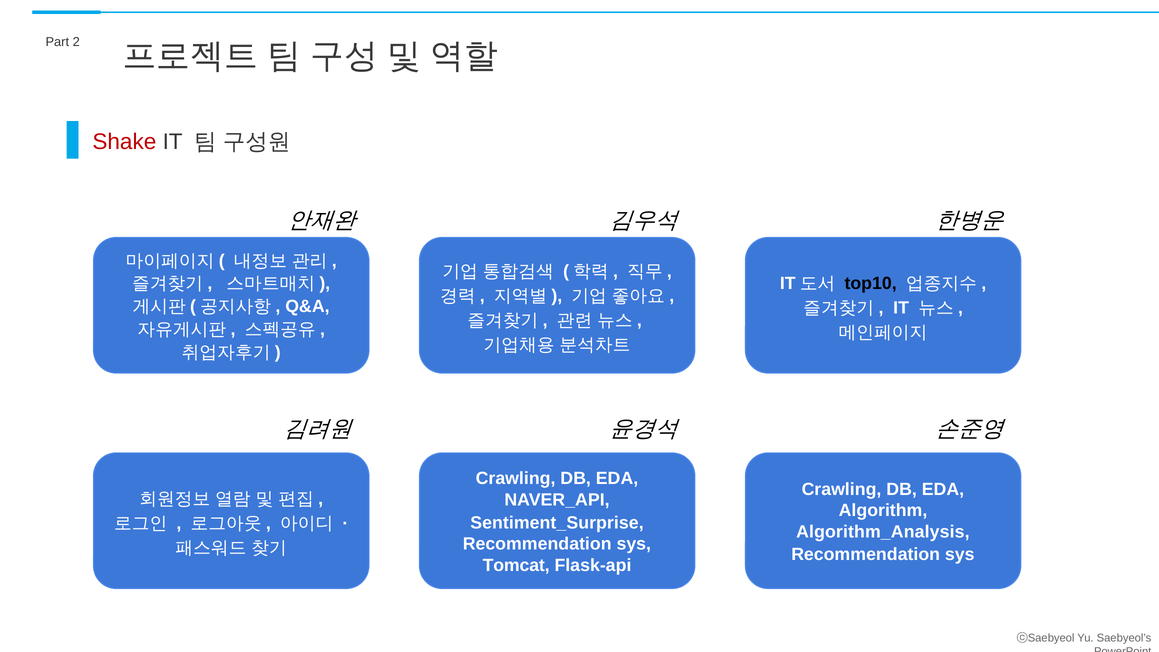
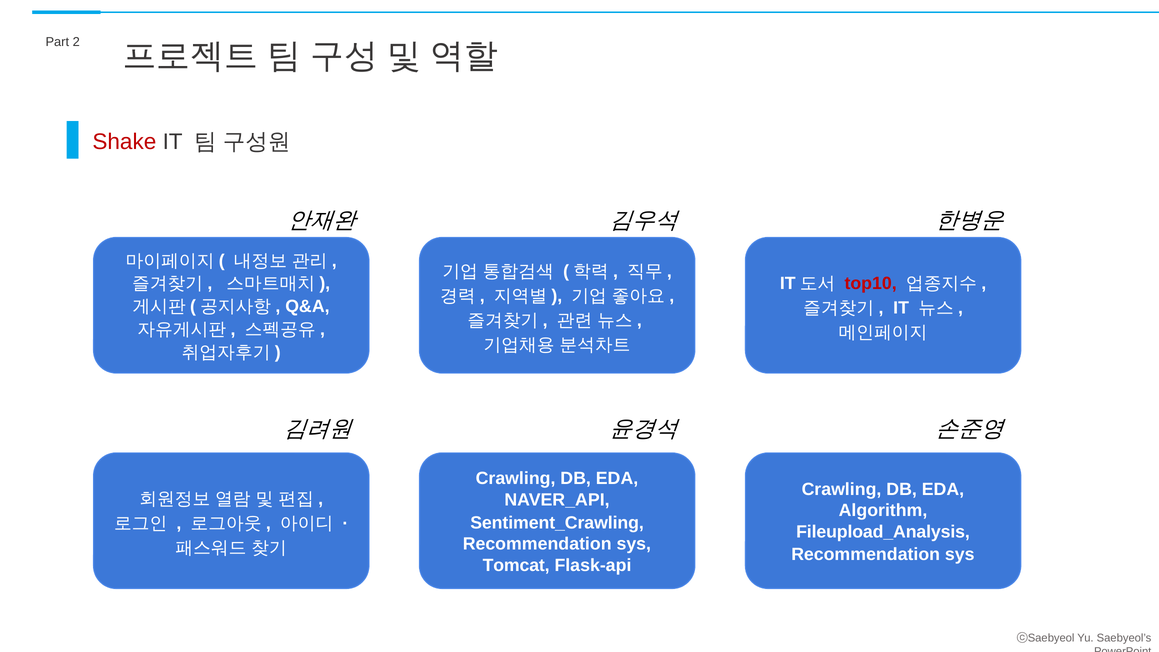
top10 colour: black -> red
Sentiment_Surprise: Sentiment_Surprise -> Sentiment_Crawling
Algorithm_Analysis: Algorithm_Analysis -> Fileupload_Analysis
